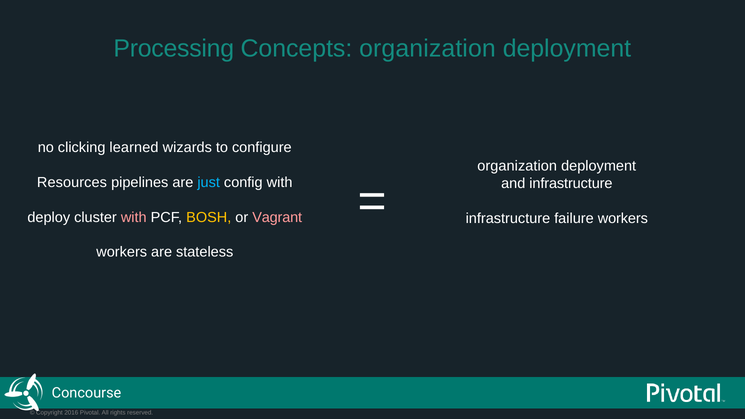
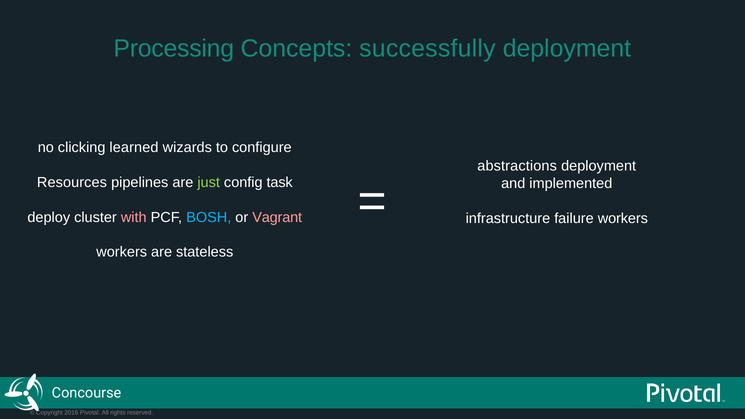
Concepts organization: organization -> successfully
organization at (517, 166): organization -> abstractions
just colour: light blue -> light green
config with: with -> task
and infrastructure: infrastructure -> implemented
BOSH colour: yellow -> light blue
